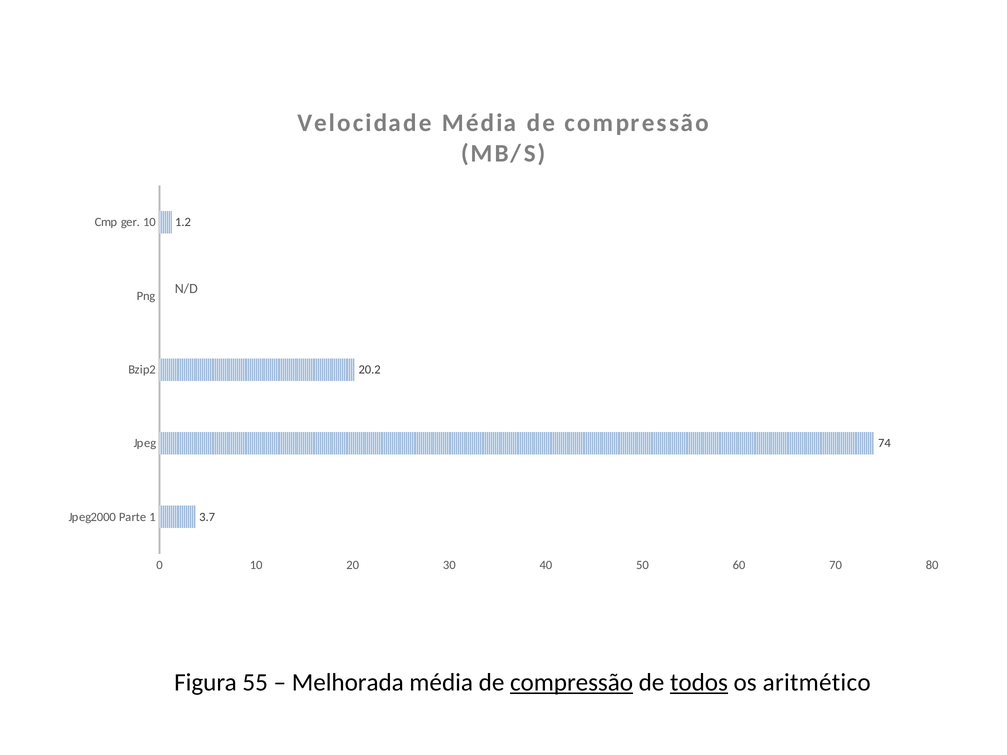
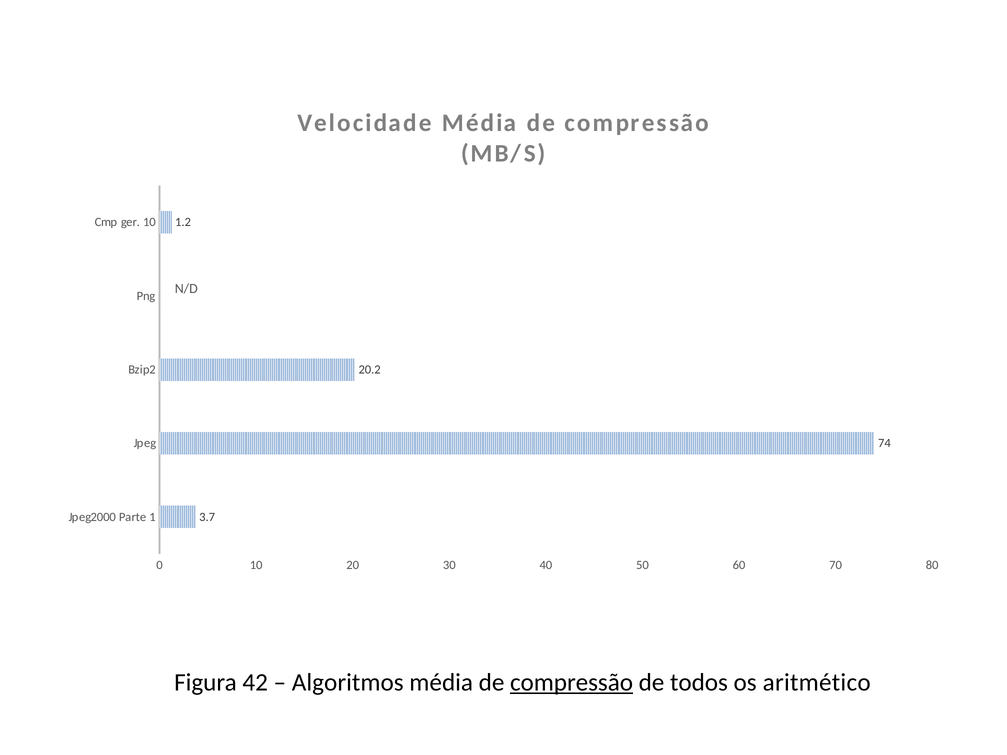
55: 55 -> 42
Melhorada: Melhorada -> Algoritmos
todos underline: present -> none
